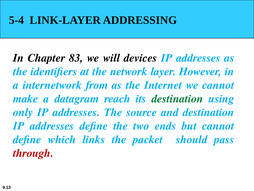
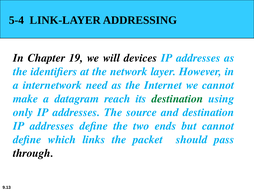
83: 83 -> 19
from: from -> need
through colour: red -> black
